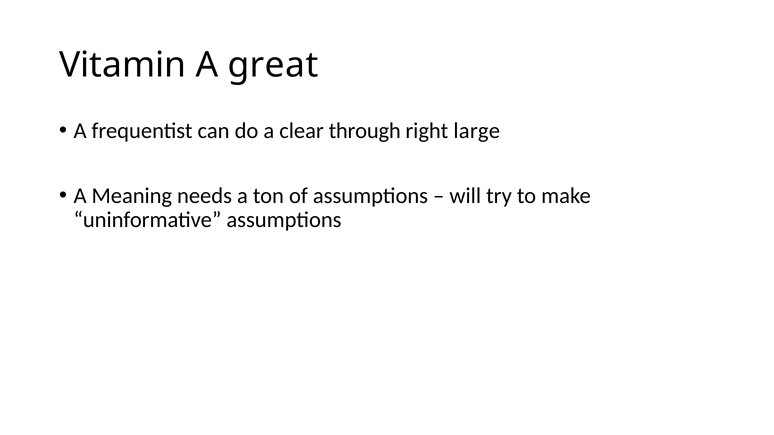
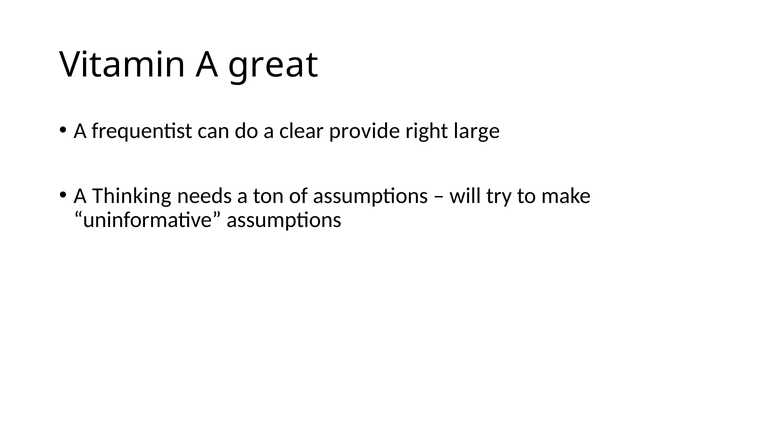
through: through -> provide
Meaning: Meaning -> Thinking
